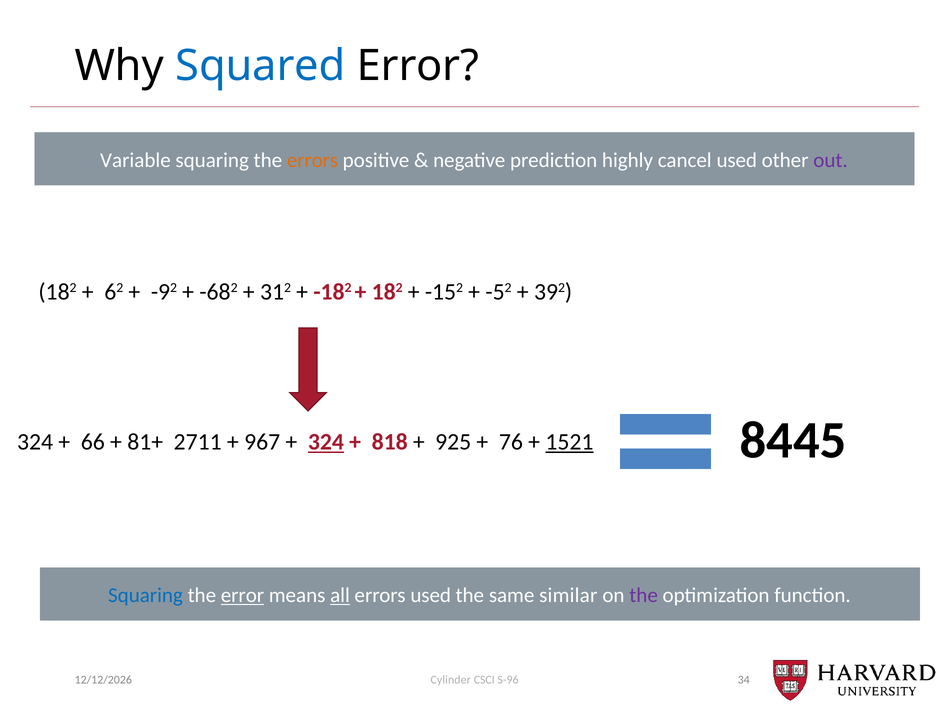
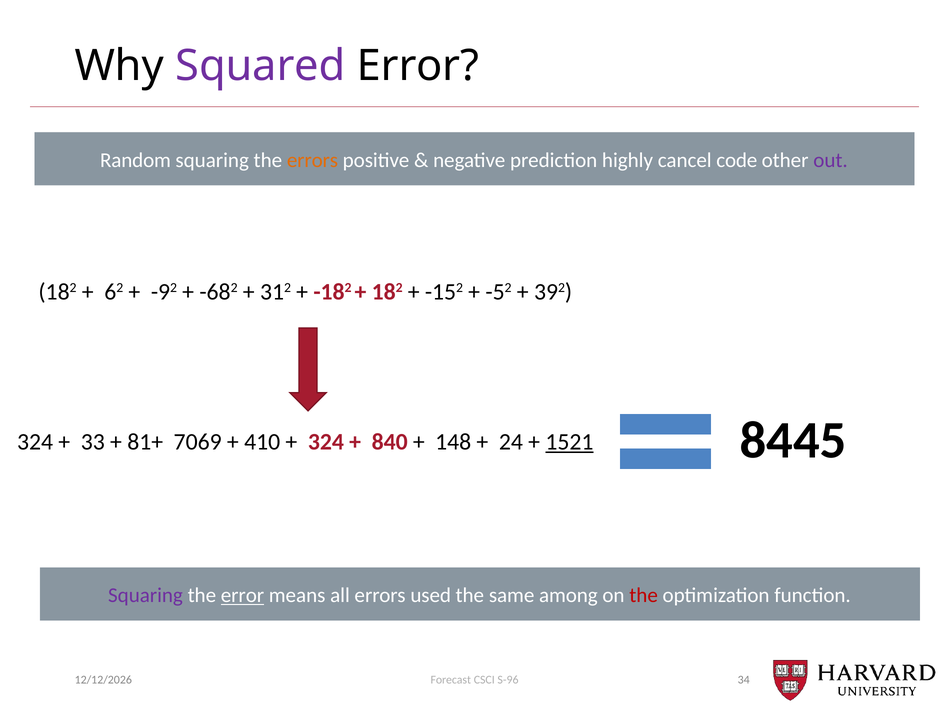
Squared colour: blue -> purple
Variable: Variable -> Random
cancel used: used -> code
66: 66 -> 33
2711: 2711 -> 7069
967: 967 -> 410
324 at (326, 442) underline: present -> none
818: 818 -> 840
925: 925 -> 148
76: 76 -> 24
Squaring at (145, 595) colour: blue -> purple
all underline: present -> none
similar: similar -> among
the at (644, 595) colour: purple -> red
Cylinder: Cylinder -> Forecast
